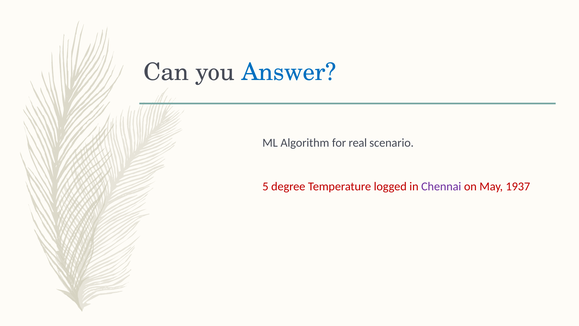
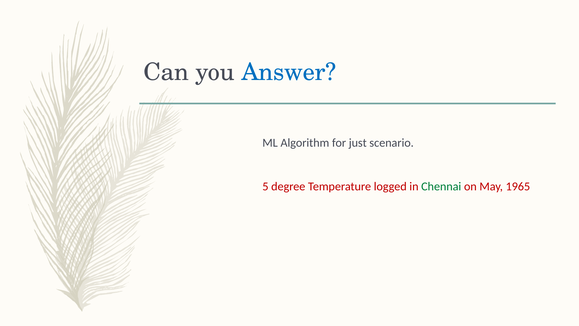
real: real -> just
Chennai colour: purple -> green
1937: 1937 -> 1965
